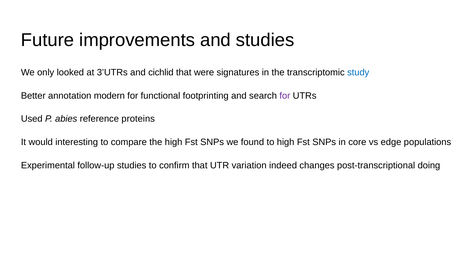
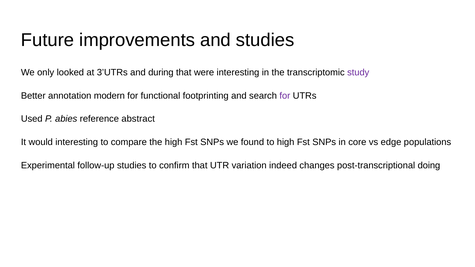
cichlid: cichlid -> during
were signatures: signatures -> interesting
study colour: blue -> purple
proteins: proteins -> abstract
